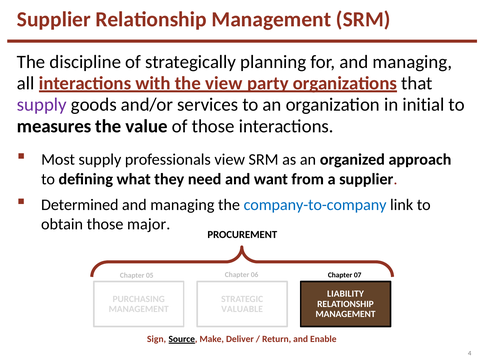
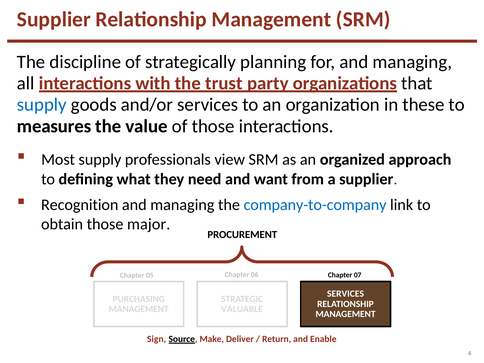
the view: view -> trust
supply at (42, 105) colour: purple -> blue
initial: initial -> these
Determined: Determined -> Recognition
LIABILITY at (346, 294): LIABILITY -> SERVICES
